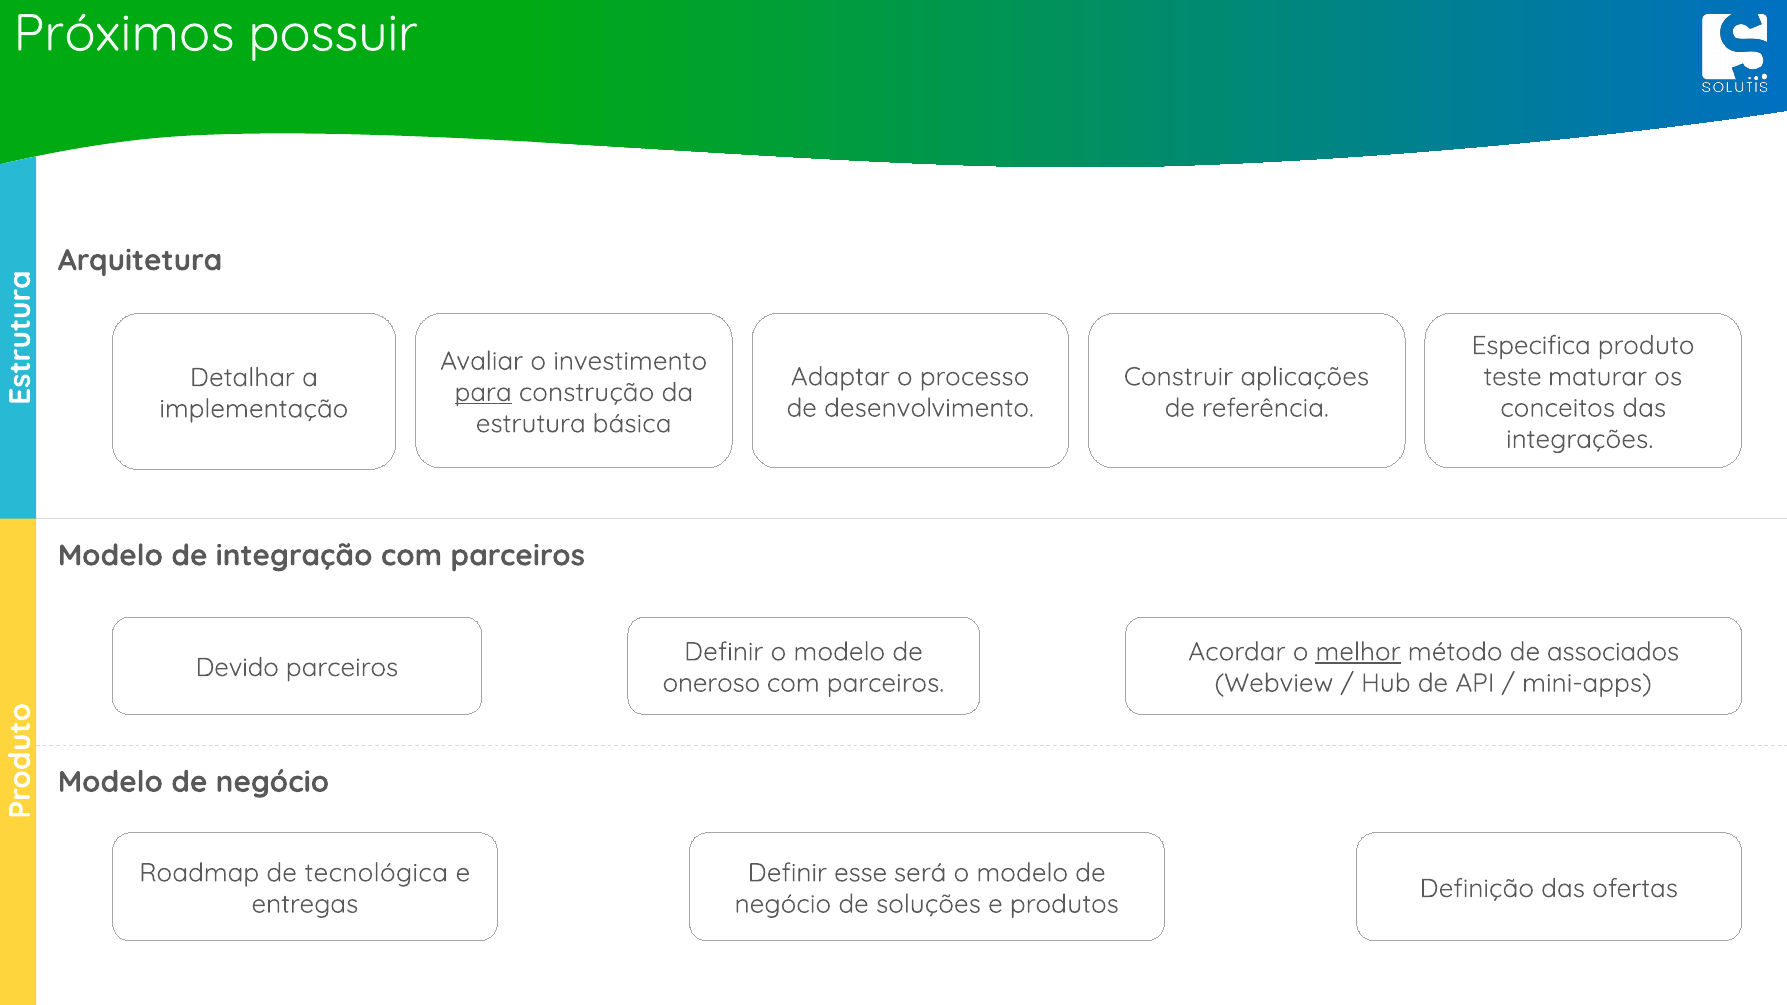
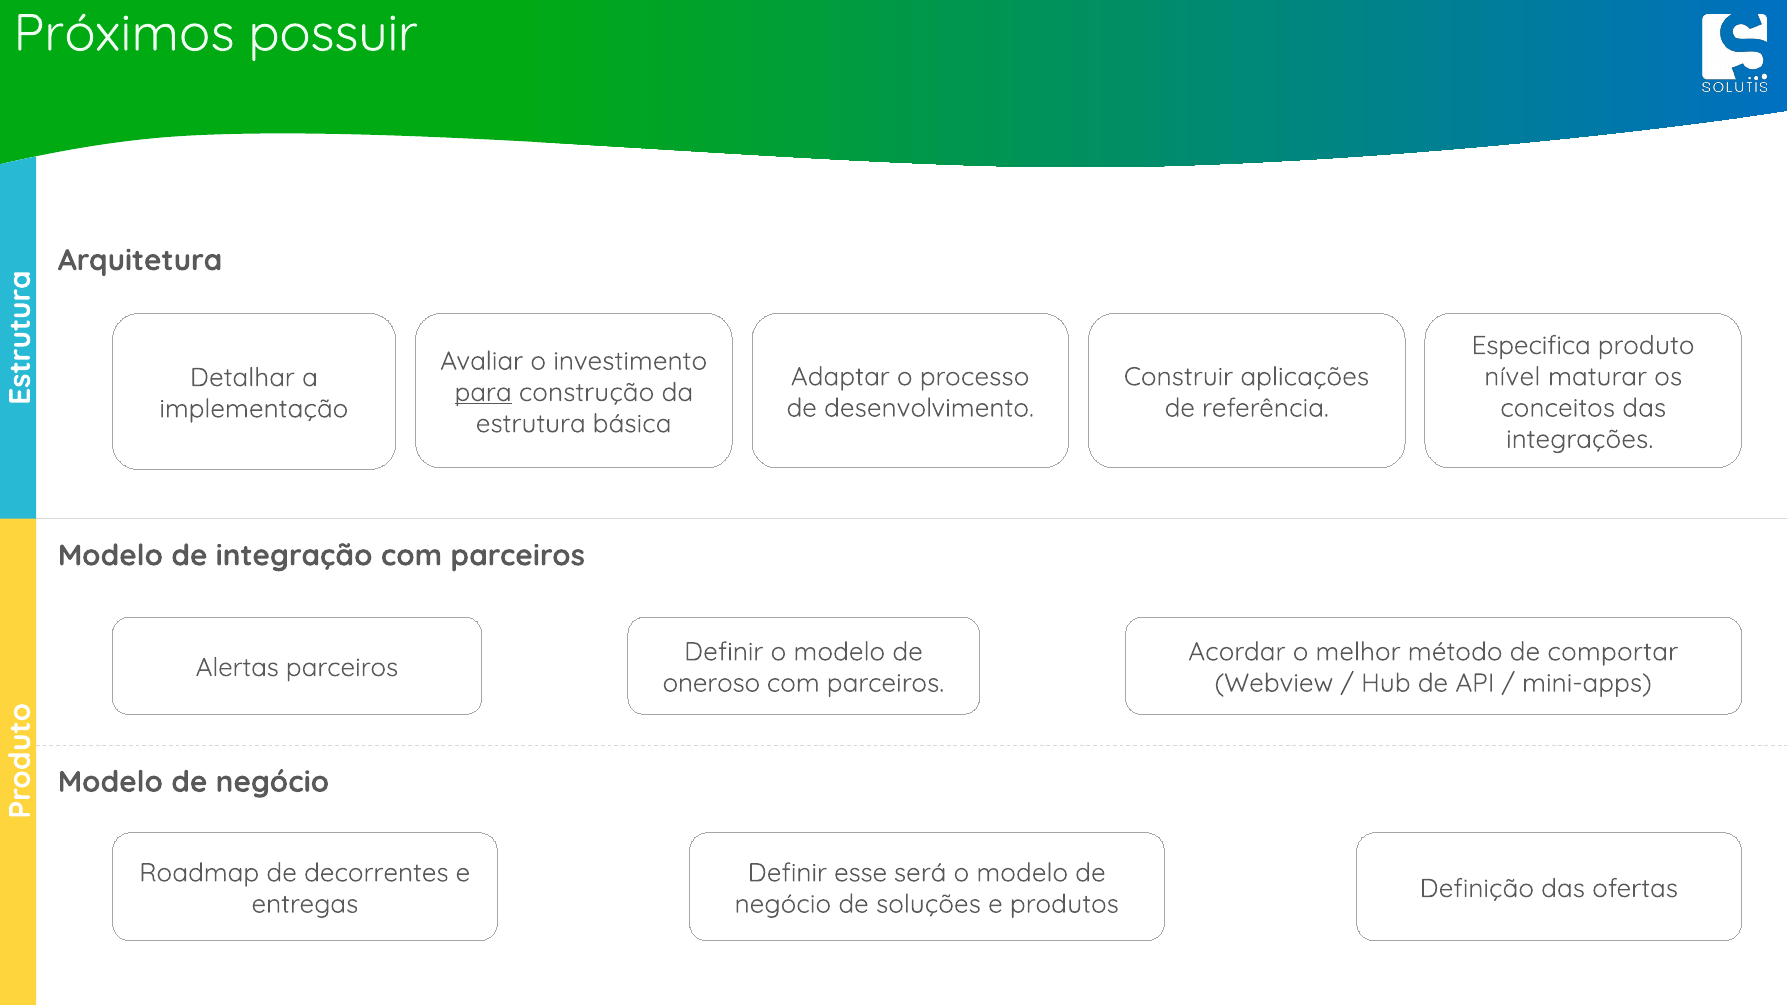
teste: teste -> nível
melhor underline: present -> none
associados: associados -> comportar
Devido: Devido -> Alertas
tecnológica: tecnológica -> decorrentes
